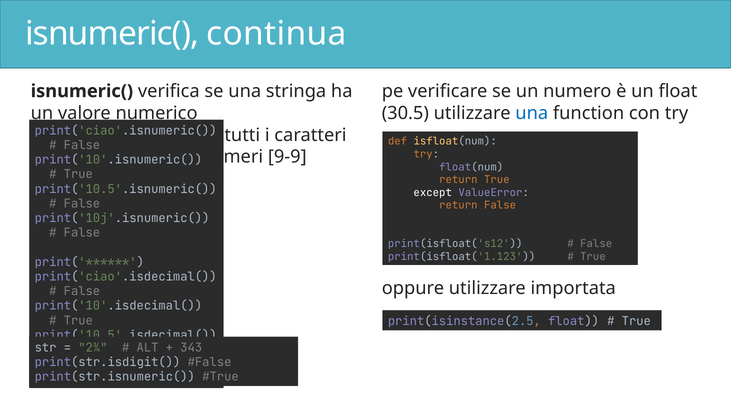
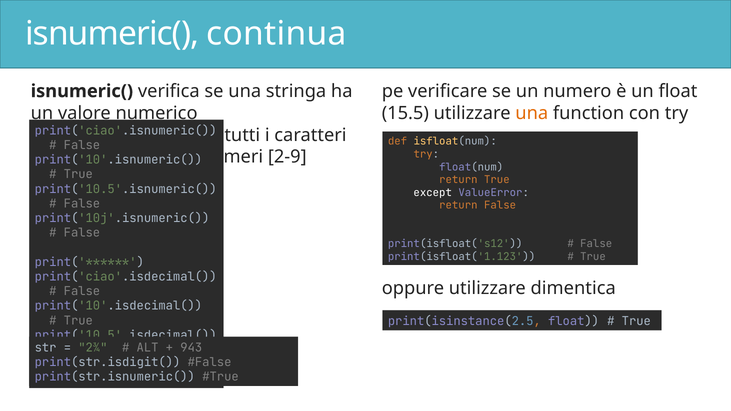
30.5: 30.5 -> 15.5
una at (532, 113) colour: blue -> orange
9-9: 9-9 -> 2-9
importata: importata -> dimentica
343: 343 -> 943
